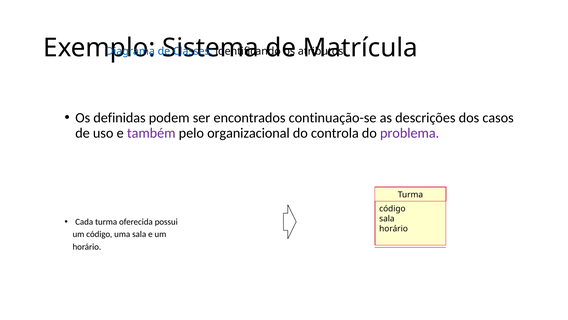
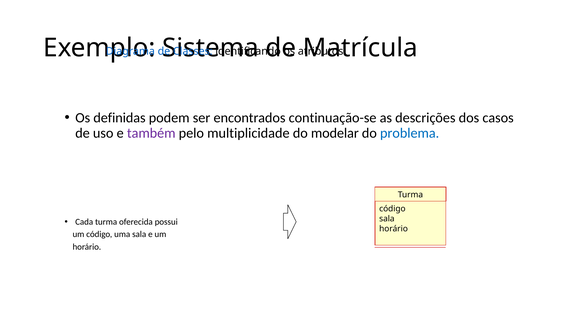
organizacional: organizacional -> multiplicidade
controla: controla -> modelar
problema colour: purple -> blue
